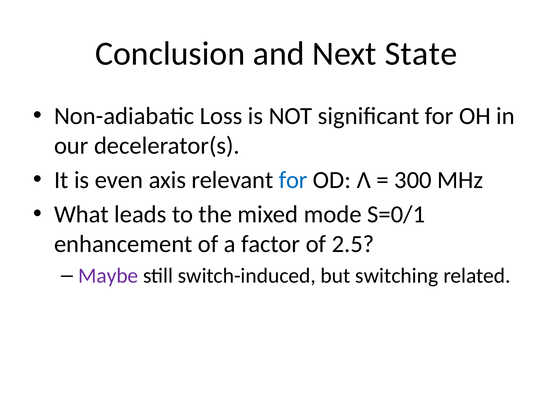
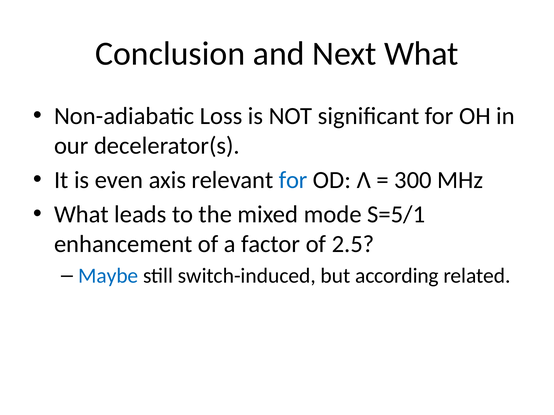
Next State: State -> What
S=0/1: S=0/1 -> S=5/1
Maybe colour: purple -> blue
switching: switching -> according
